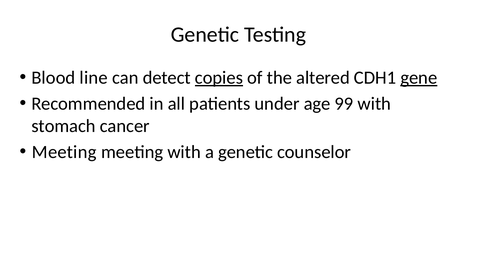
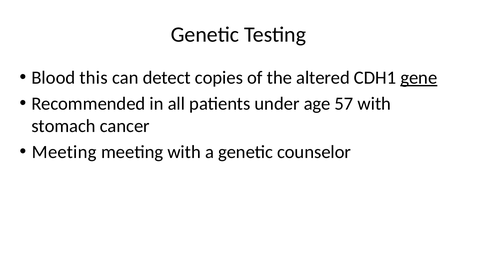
line: line -> this
copies underline: present -> none
99: 99 -> 57
